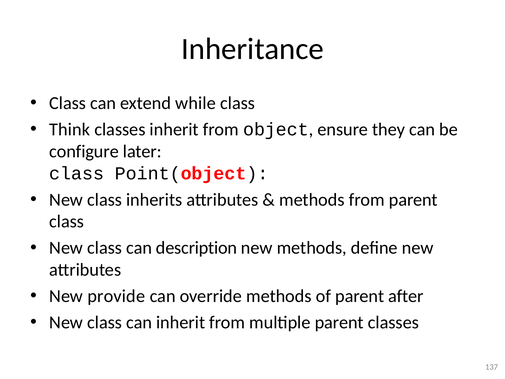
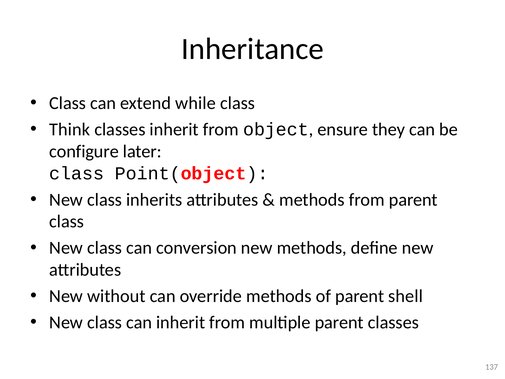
description: description -> conversion
provide: provide -> without
after: after -> shell
